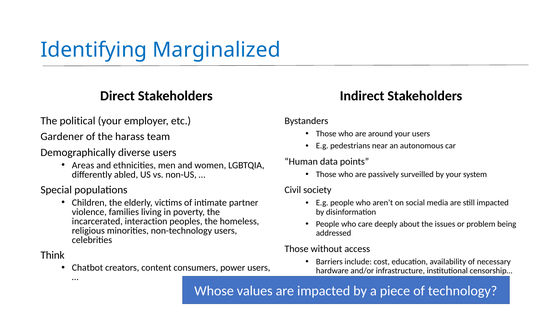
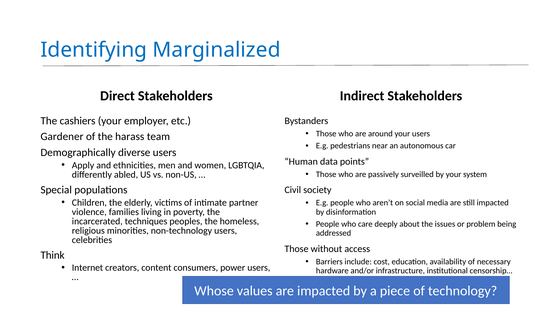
political: political -> cashiers
Areas: Areas -> Apply
interaction: interaction -> techniques
Chatbot: Chatbot -> Internet
